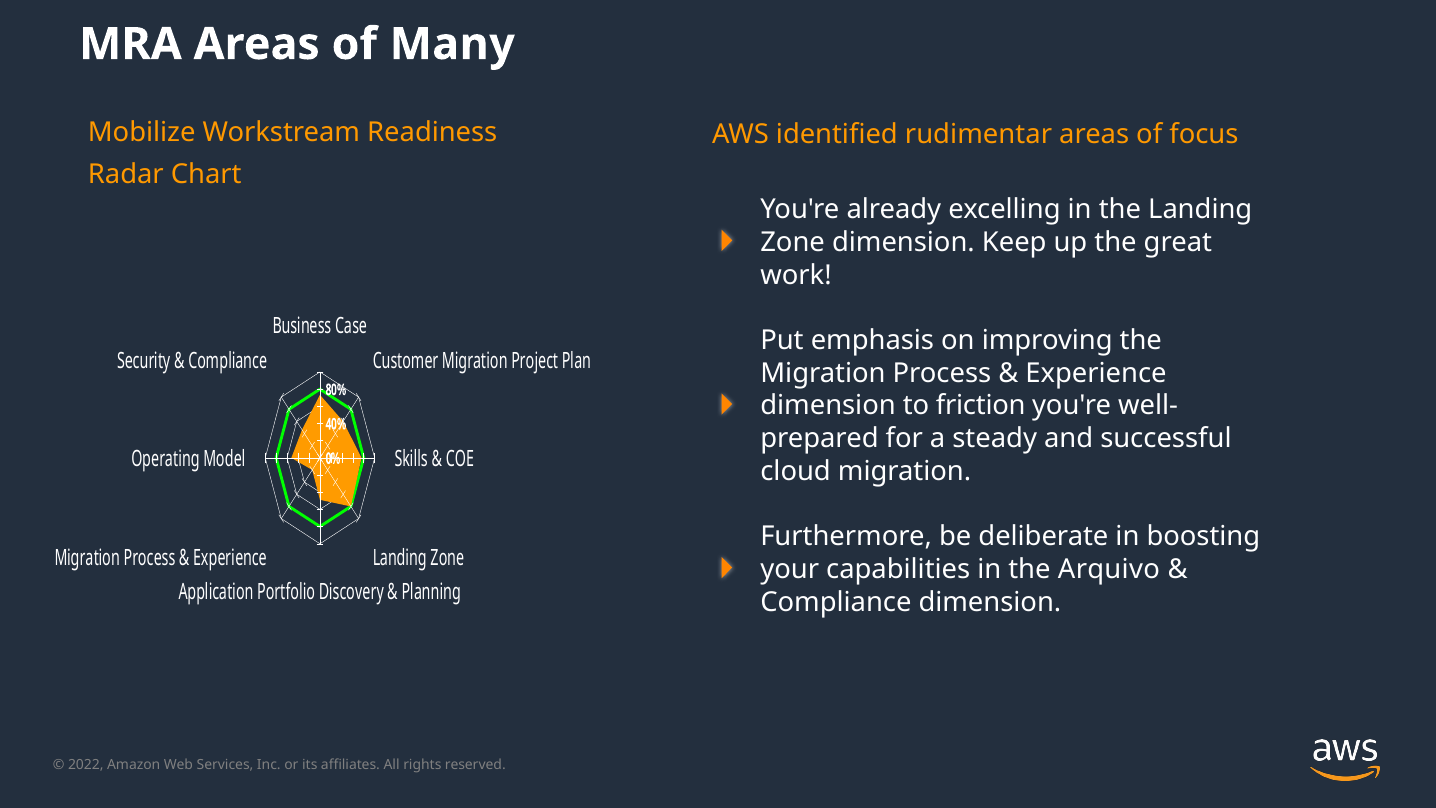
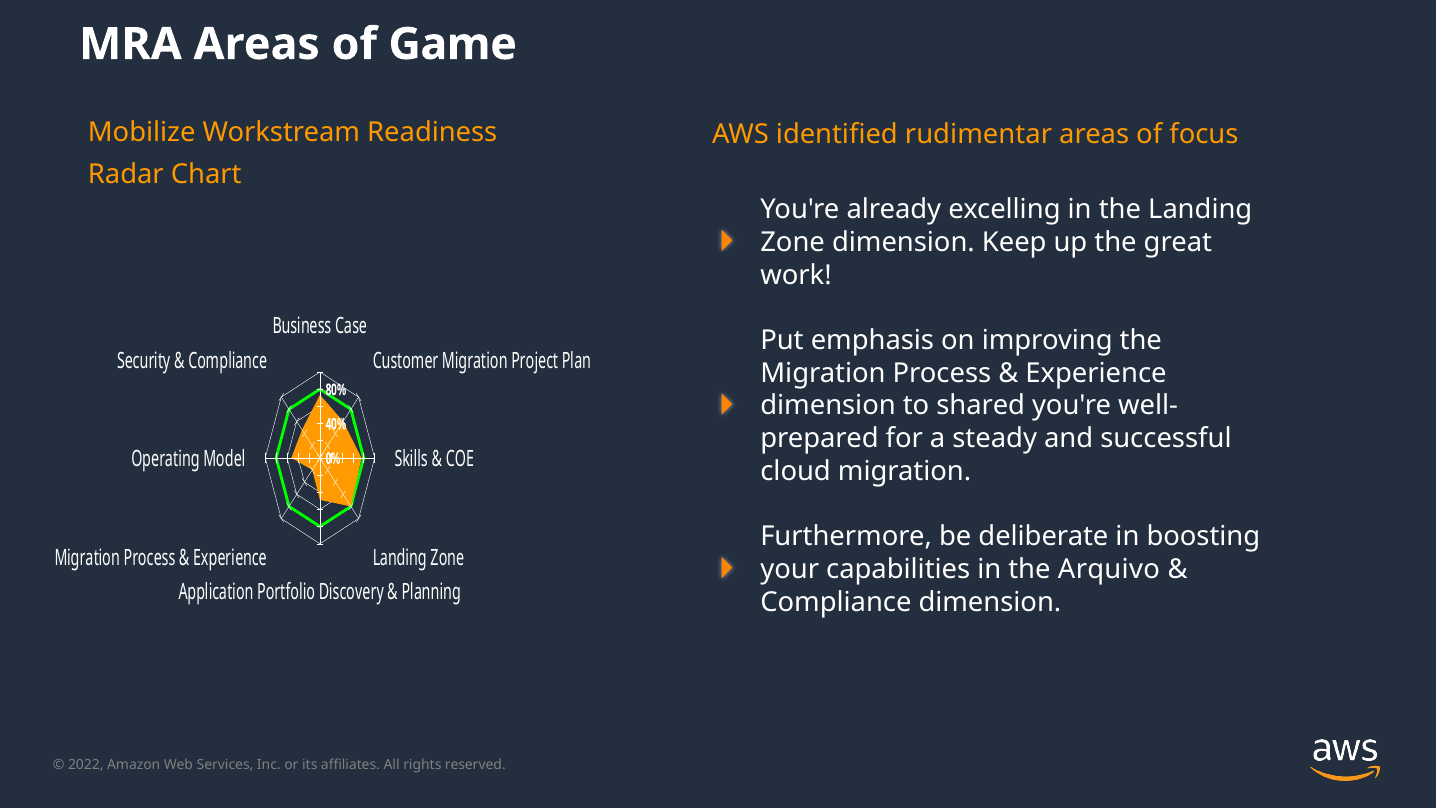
Many: Many -> Game
friction: friction -> shared
